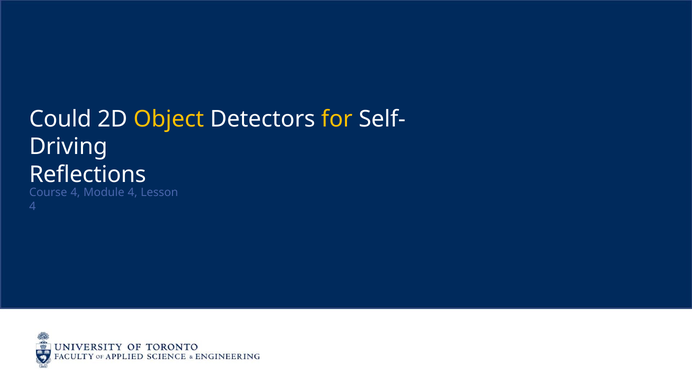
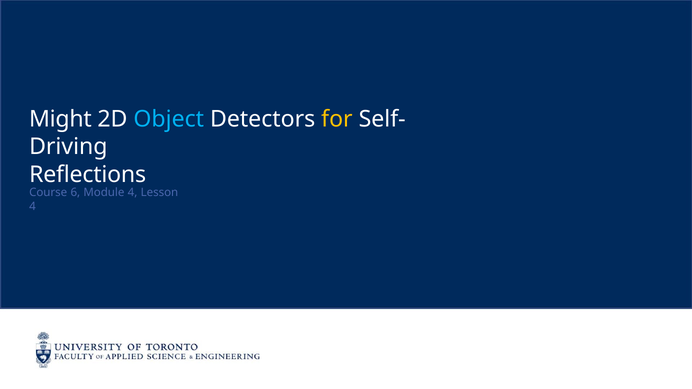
Could: Could -> Might
Object colour: yellow -> light blue
Course 4: 4 -> 6
